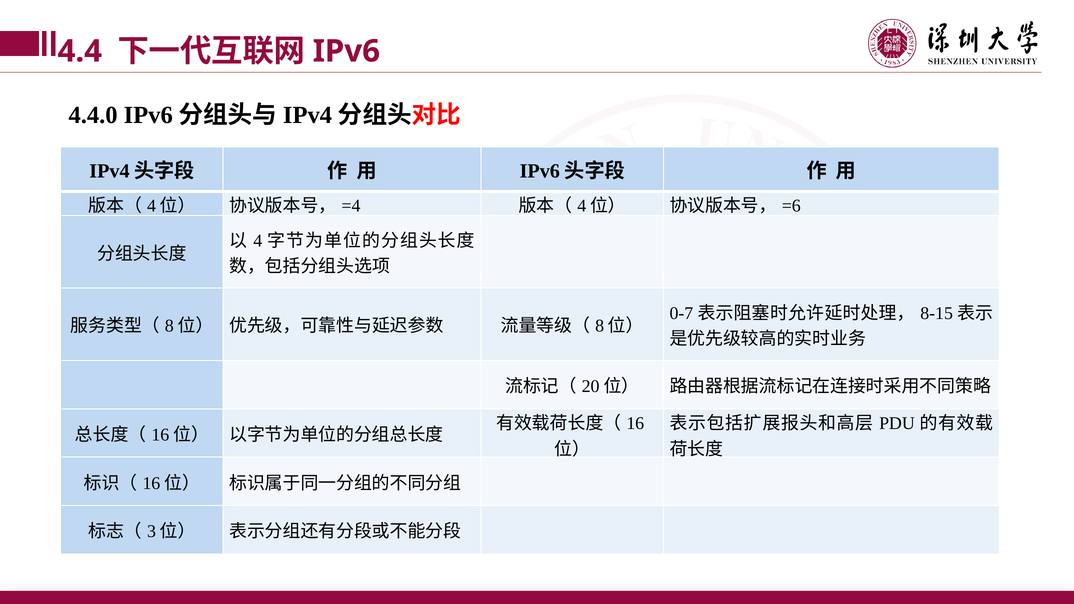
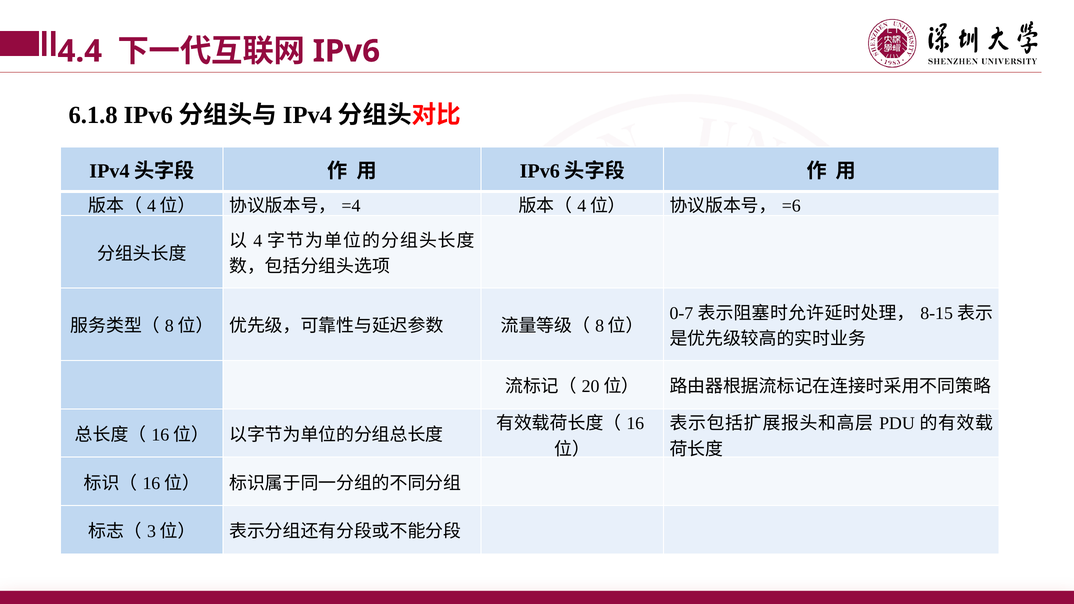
4.4.0: 4.4.0 -> 6.1.8
